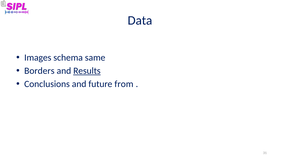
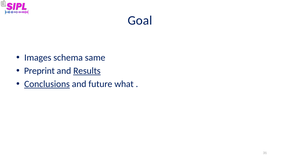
Data: Data -> Goal
Borders: Borders -> Preprint
Conclusions underline: none -> present
from: from -> what
